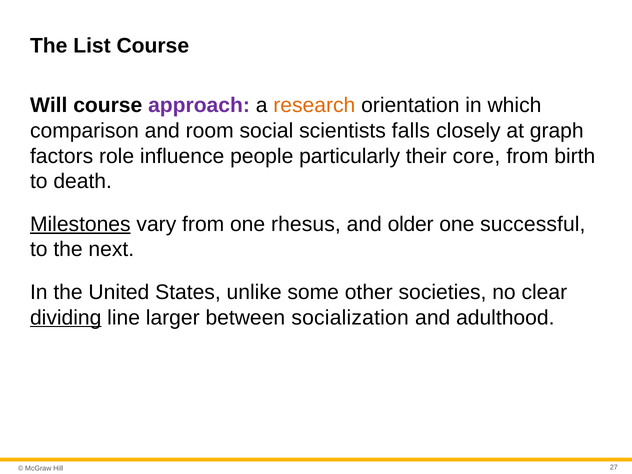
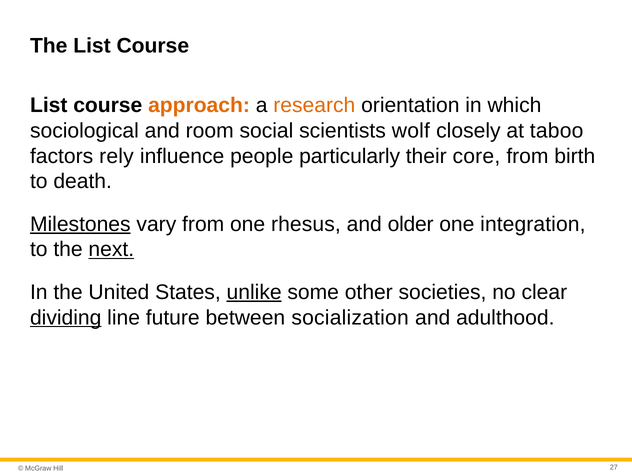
Will at (49, 106): Will -> List
approach colour: purple -> orange
comparison: comparison -> sociological
falls: falls -> wolf
graph: graph -> taboo
role: role -> rely
successful: successful -> integration
next underline: none -> present
unlike underline: none -> present
larger: larger -> future
